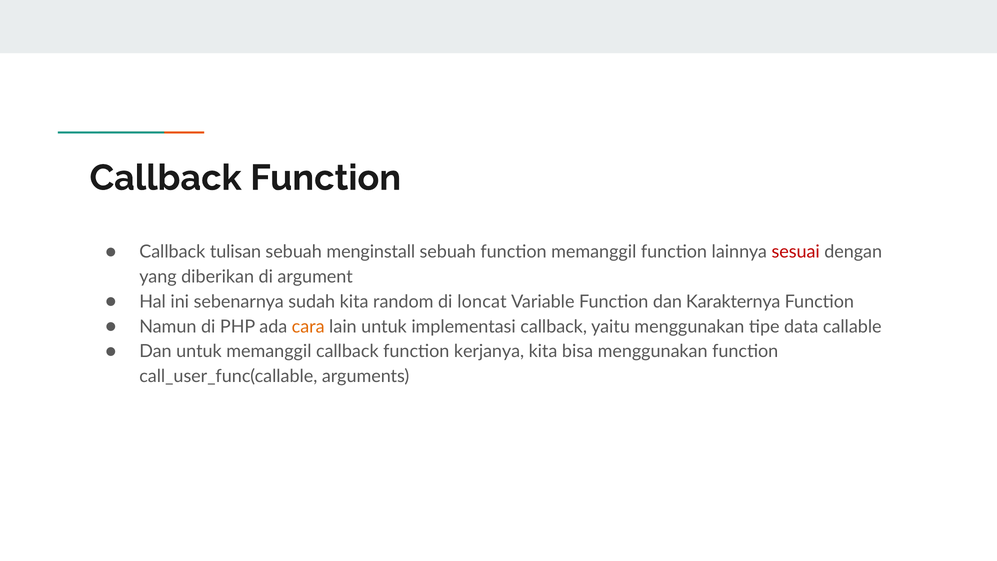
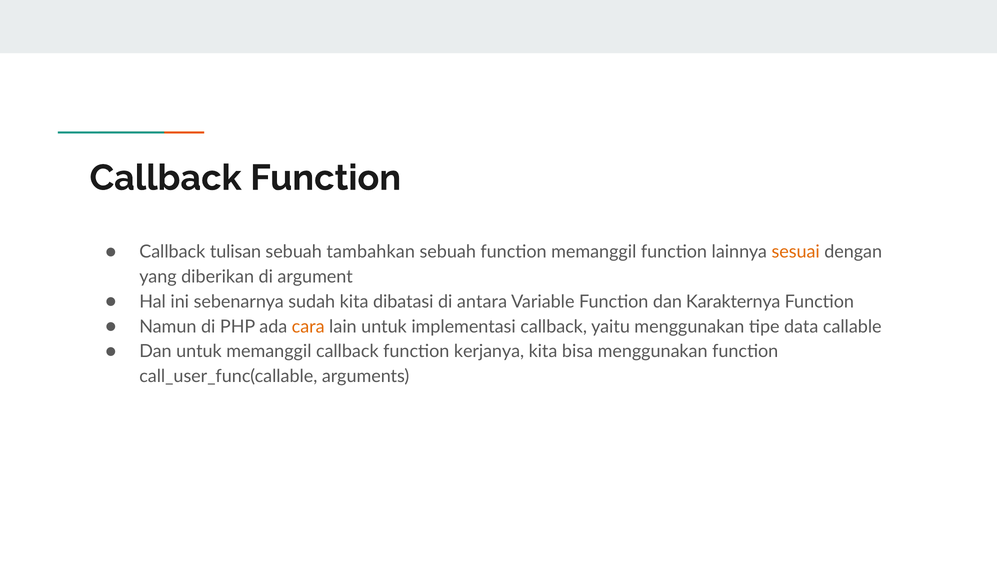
menginstall: menginstall -> tambahkan
sesuai colour: red -> orange
random: random -> dibatasi
loncat: loncat -> antara
